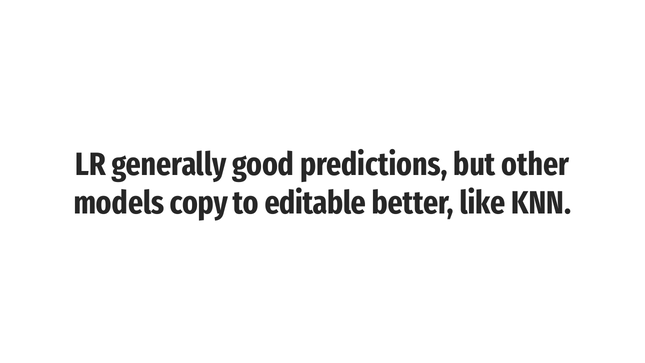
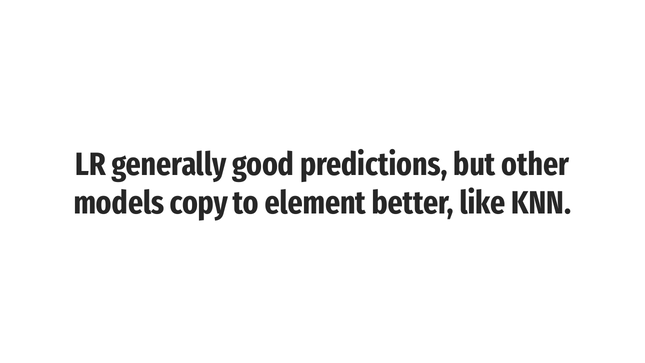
editable: editable -> element
